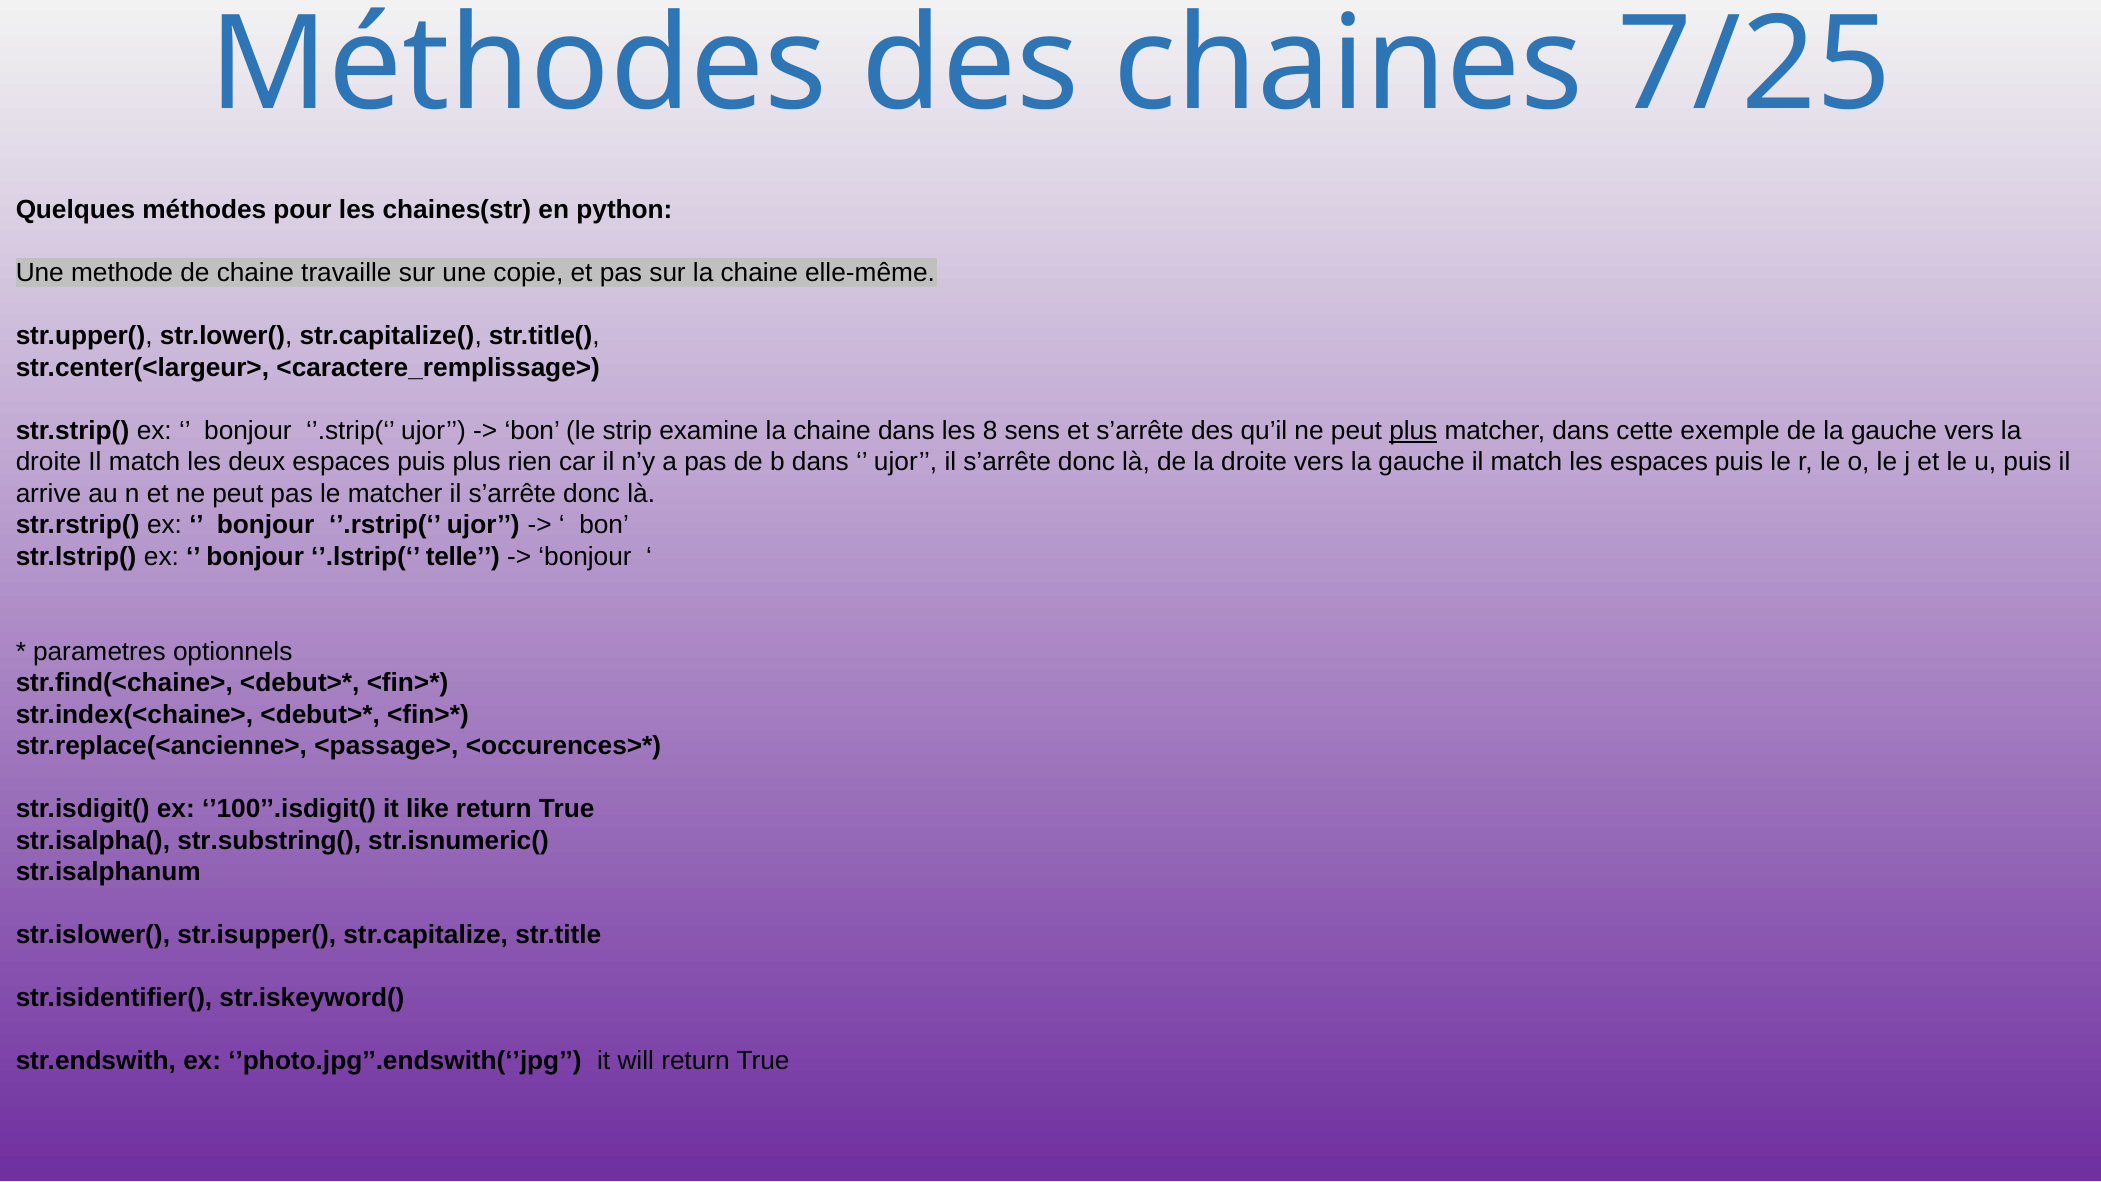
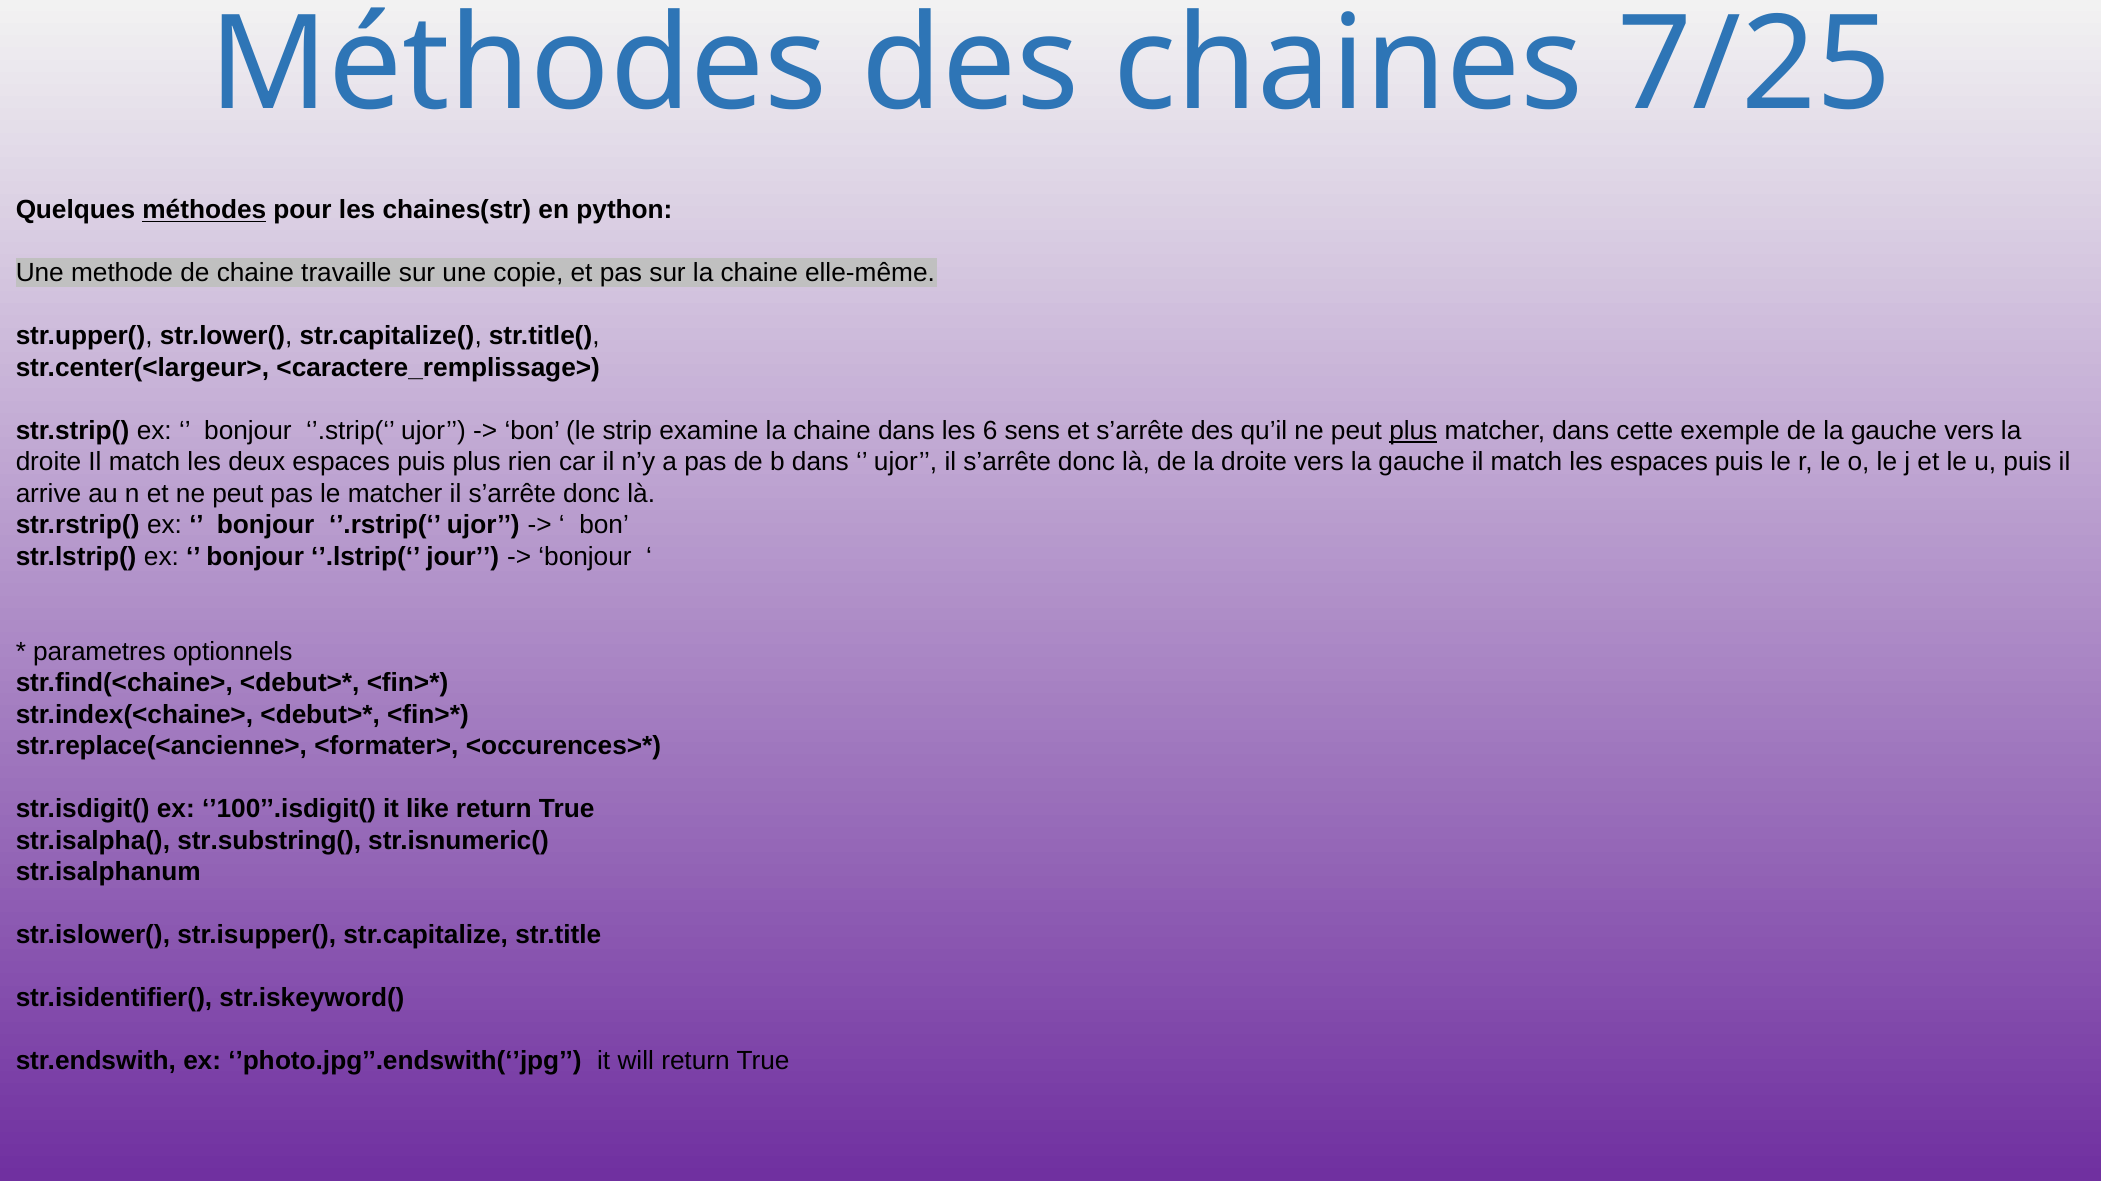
méthodes at (204, 210) underline: none -> present
8: 8 -> 6
telle: telle -> jour
<passage>: <passage> -> <formater>
